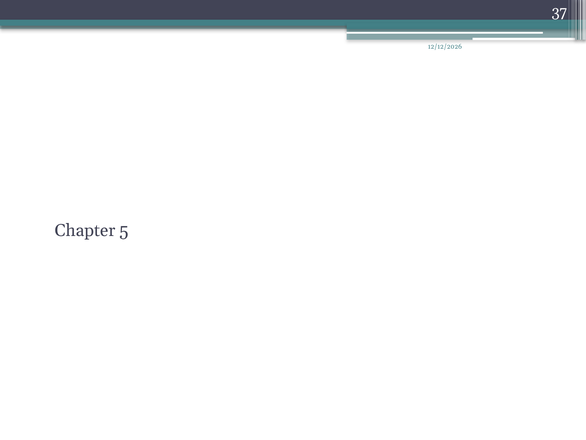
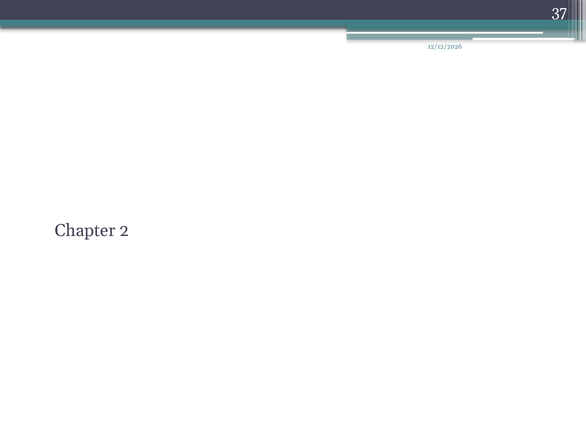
5: 5 -> 2
